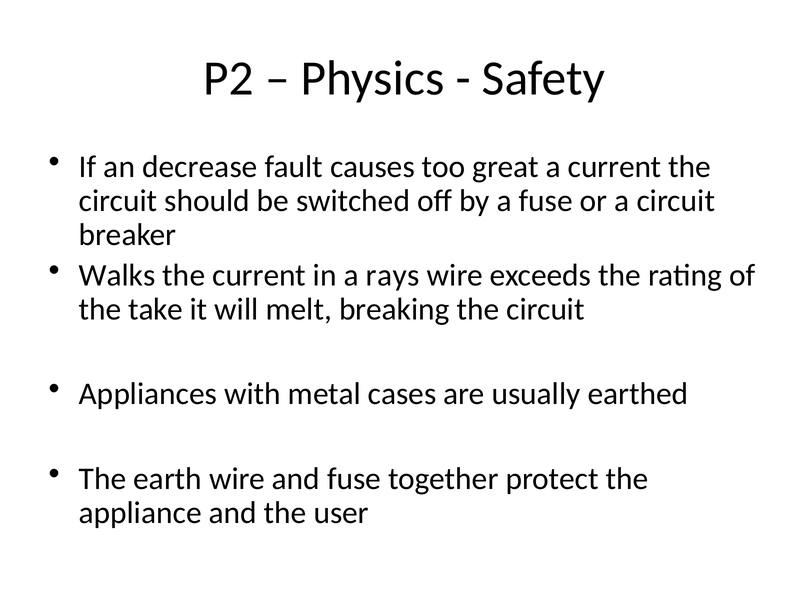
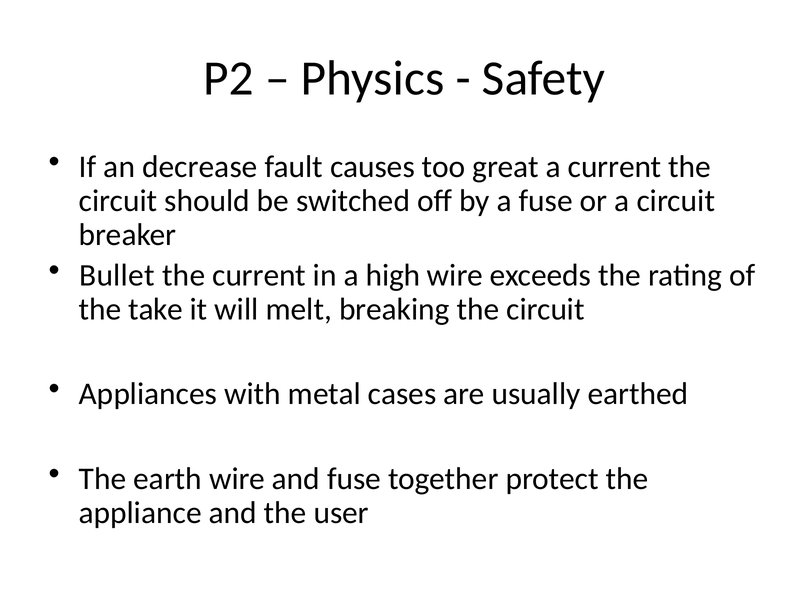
Walks: Walks -> Bullet
rays: rays -> high
